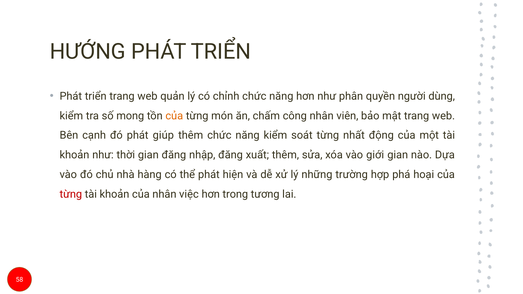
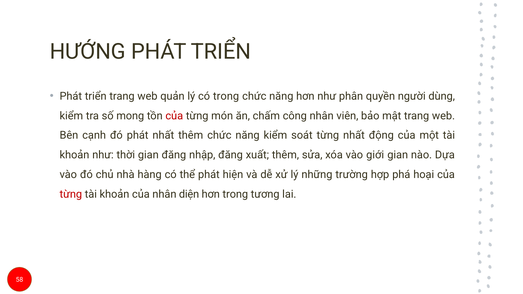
có chỉnh: chỉnh -> trong
của at (174, 116) colour: orange -> red
phát giúp: giúp -> nhất
việc: việc -> diện
